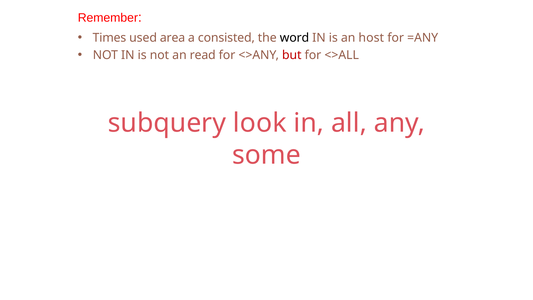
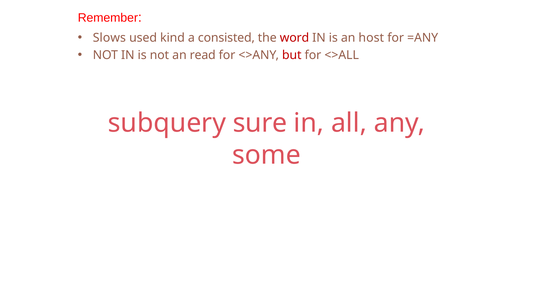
Times: Times -> Slows
area: area -> kind
word colour: black -> red
look: look -> sure
